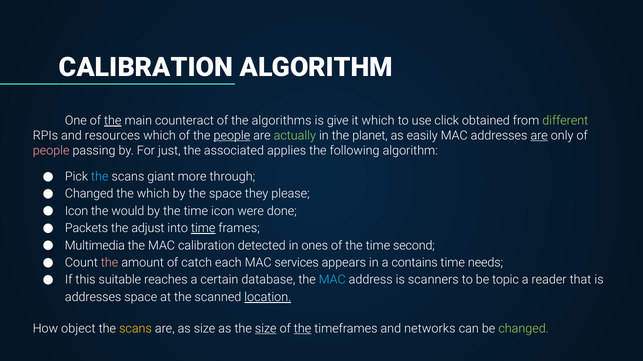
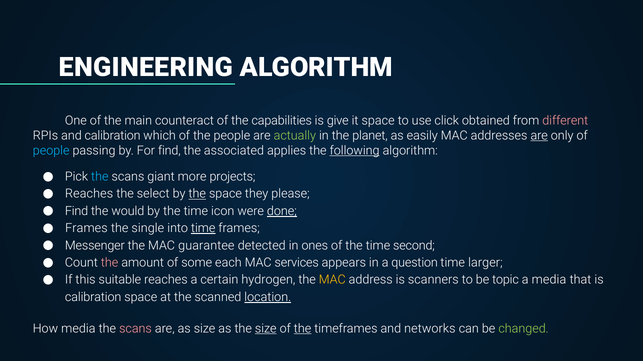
CALIBRATION at (146, 67): CALIBRATION -> ENGINEERING
the at (113, 121) underline: present -> none
algorithms: algorithms -> capabilities
it which: which -> space
different colour: light green -> pink
and resources: resources -> calibration
people at (232, 136) underline: present -> none
people at (51, 151) colour: pink -> light blue
For just: just -> find
following underline: none -> present
through: through -> projects
Changed at (89, 194): Changed -> Reaches
the which: which -> select
the at (197, 194) underline: none -> present
Icon at (77, 211): Icon -> Find
done underline: none -> present
Packets at (87, 229): Packets -> Frames
adjust: adjust -> single
Multimedia: Multimedia -> Messenger
MAC calibration: calibration -> guarantee
catch: catch -> some
contains: contains -> question
needs: needs -> larger
database: database -> hydrogen
MAC at (332, 280) colour: light blue -> yellow
a reader: reader -> media
addresses at (93, 298): addresses -> calibration
How object: object -> media
scans at (135, 329) colour: yellow -> pink
